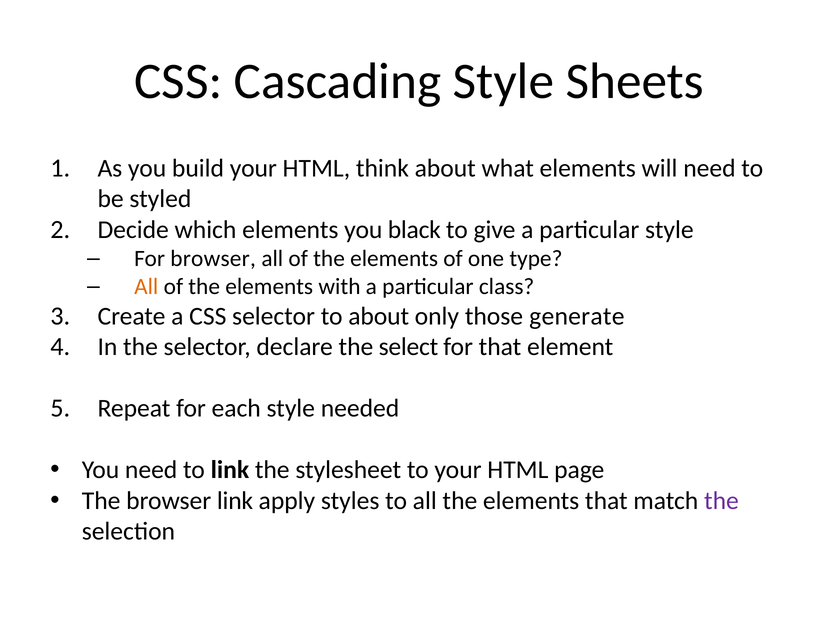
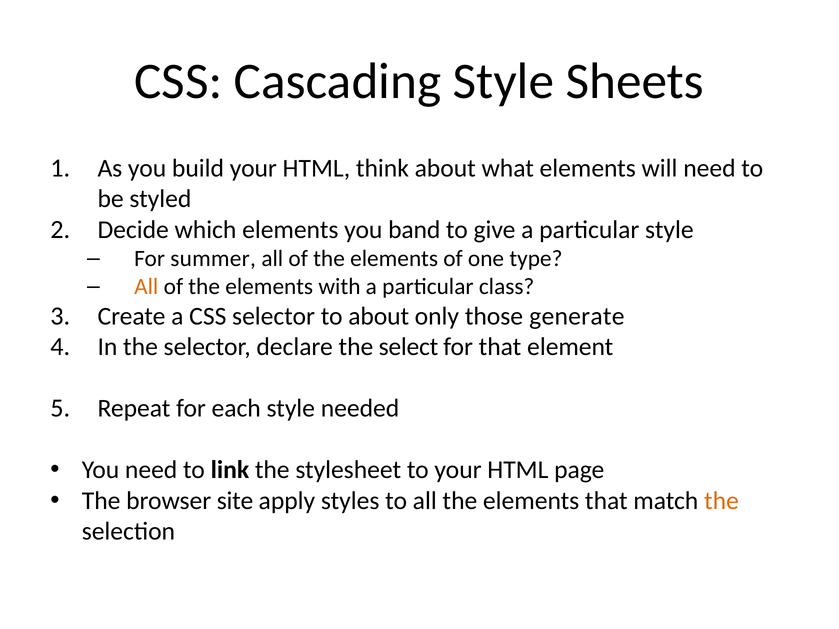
black: black -> band
For browser: browser -> summer
browser link: link -> site
the at (721, 501) colour: purple -> orange
